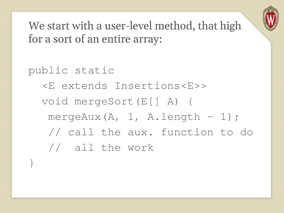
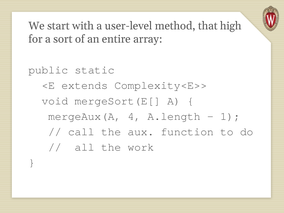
Insertions<E>>: Insertions<E>> -> Complexity<E>>
mergeAux(A 1: 1 -> 4
